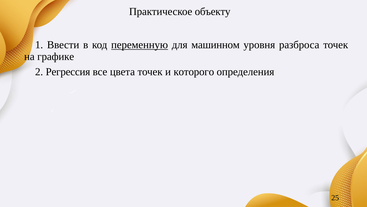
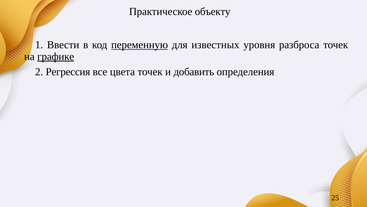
машинном: машинном -> известных
графике underline: none -> present
которого: которого -> добавить
